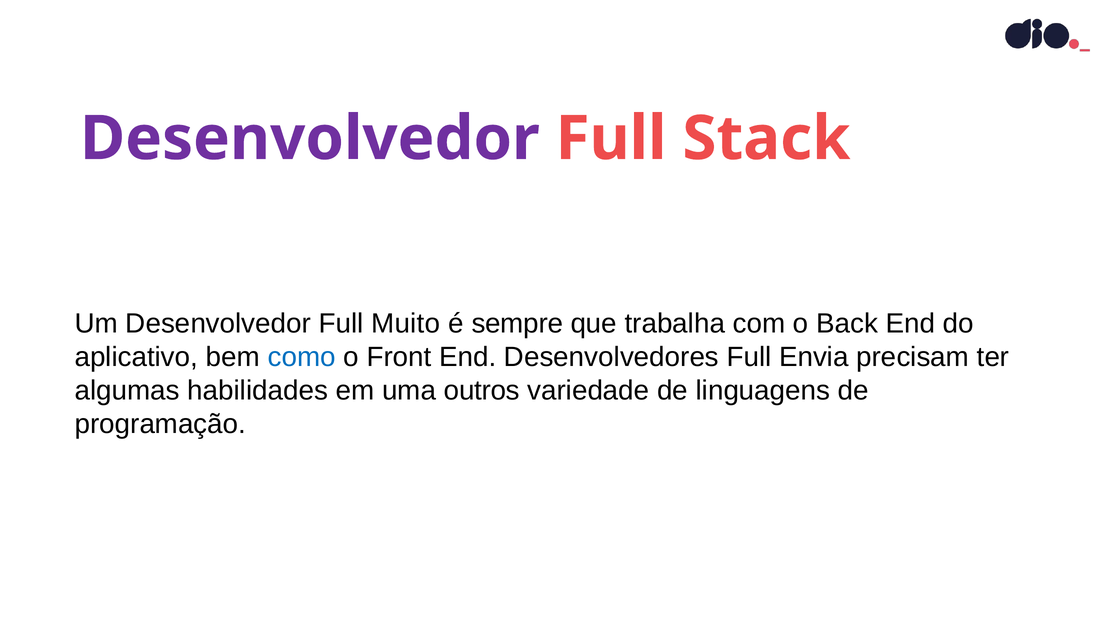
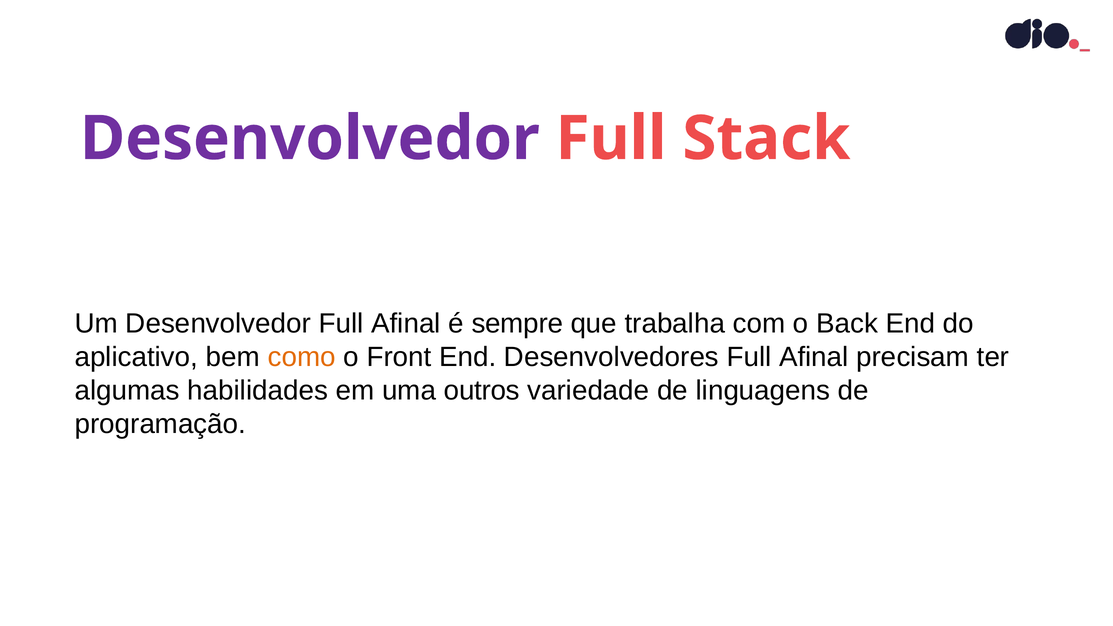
Desenvolvedor Full Muito: Muito -> Afinal
como colour: blue -> orange
Desenvolvedores Full Envia: Envia -> Afinal
